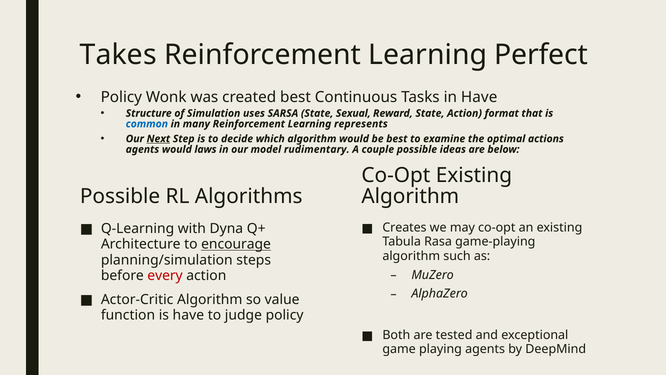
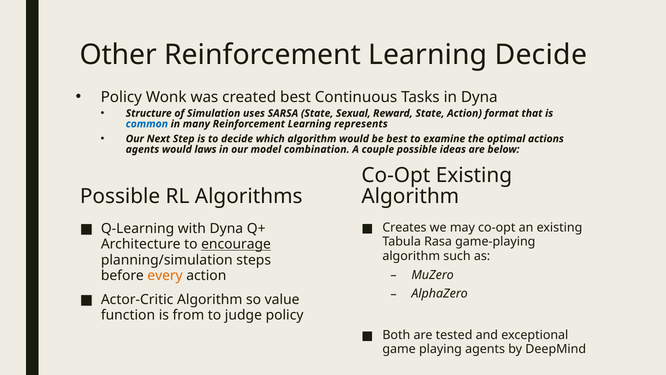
Takes: Takes -> Other
Learning Perfect: Perfect -> Decide
in Have: Have -> Dyna
Next underline: present -> none
rudimentary: rudimentary -> combination
every colour: red -> orange
is have: have -> from
